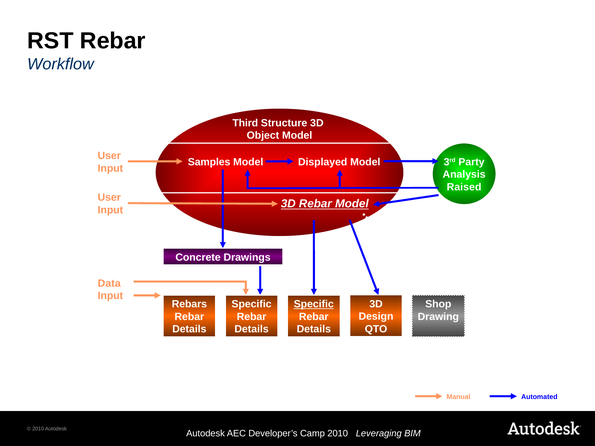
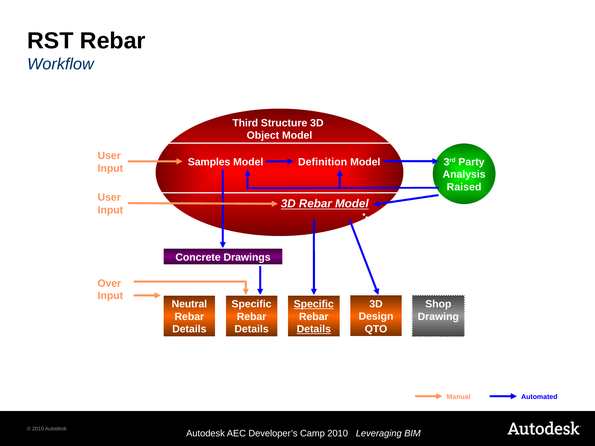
Displayed: Displayed -> Definition
Data: Data -> Over
Rebars: Rebars -> Neutral
Details at (314, 329) underline: none -> present
